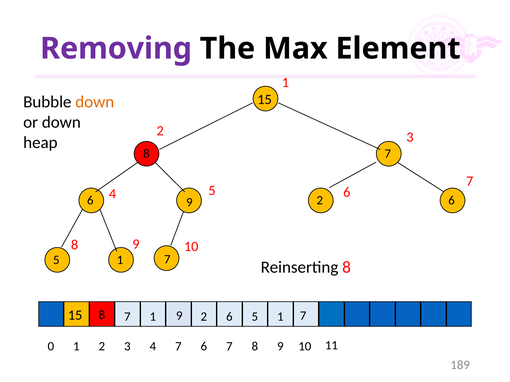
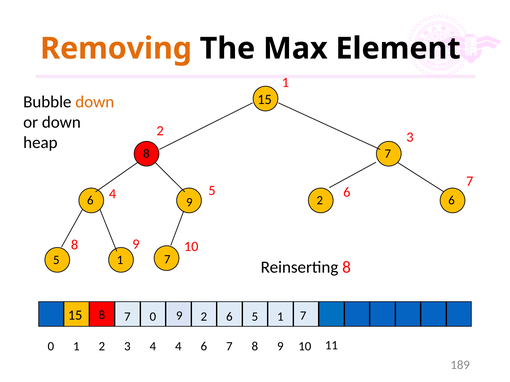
Removing colour: purple -> orange
7 1: 1 -> 0
4 7: 7 -> 4
